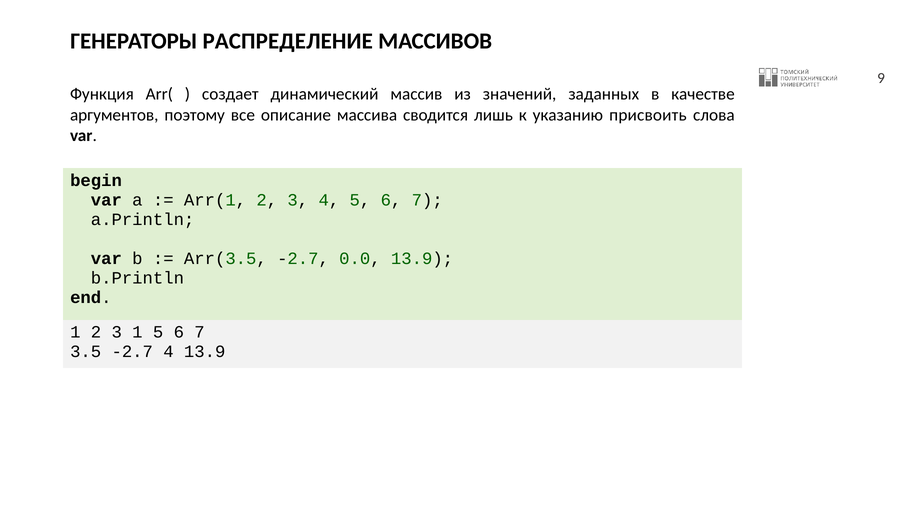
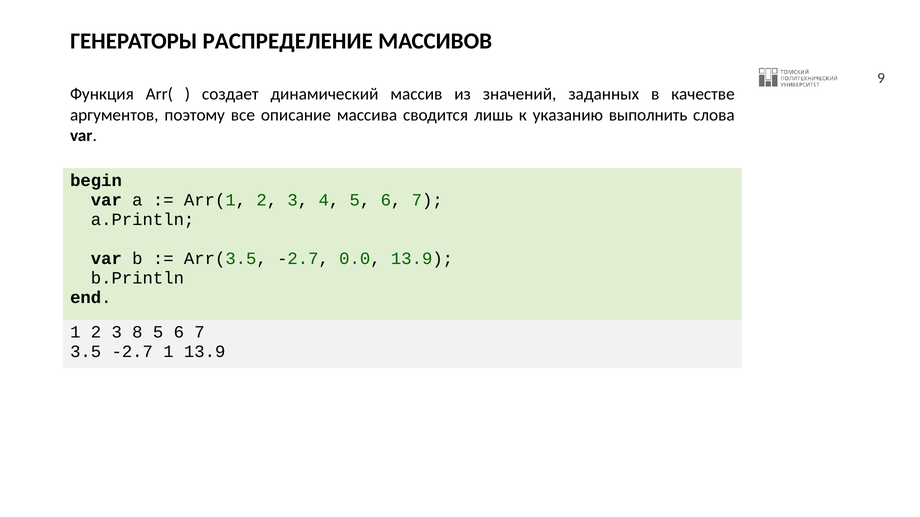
присвоить: присвоить -> выполнить
3 1: 1 -> 8
-2.7 4: 4 -> 1
